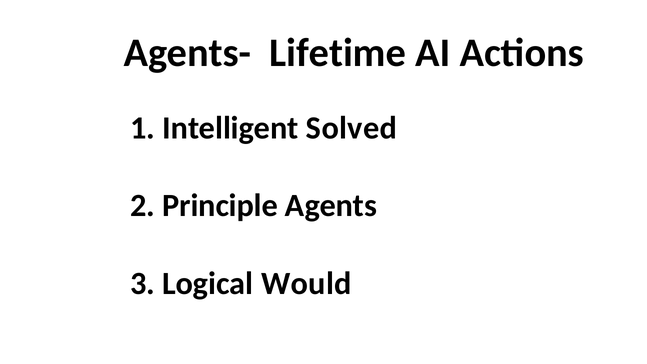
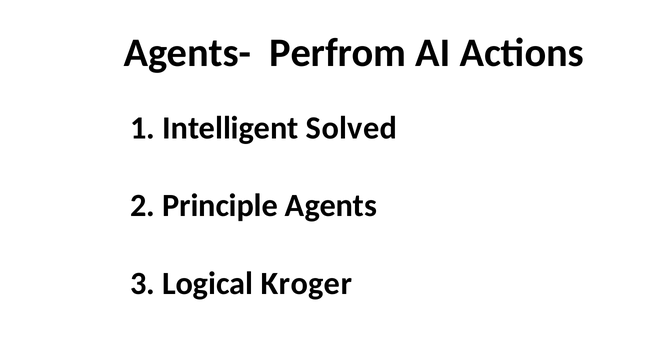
Lifetime: Lifetime -> Perfrom
Would: Would -> Kroger
